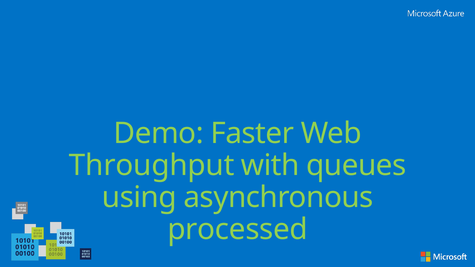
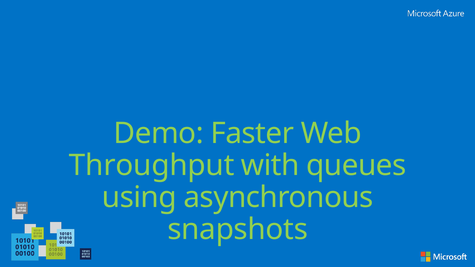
processed: processed -> snapshots
